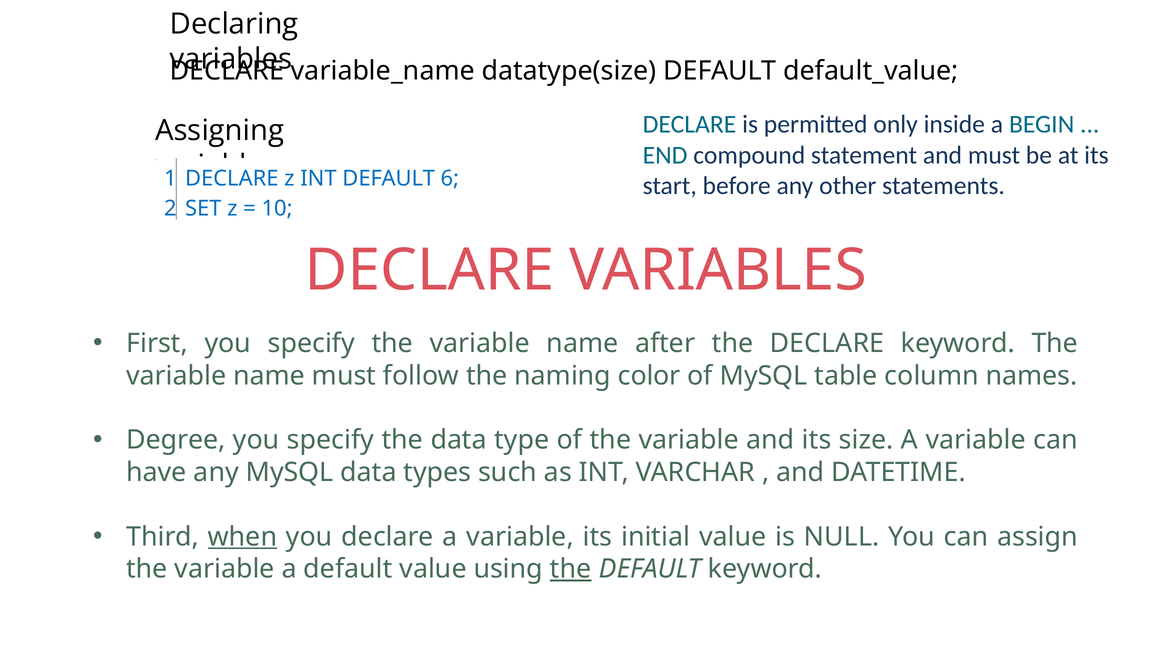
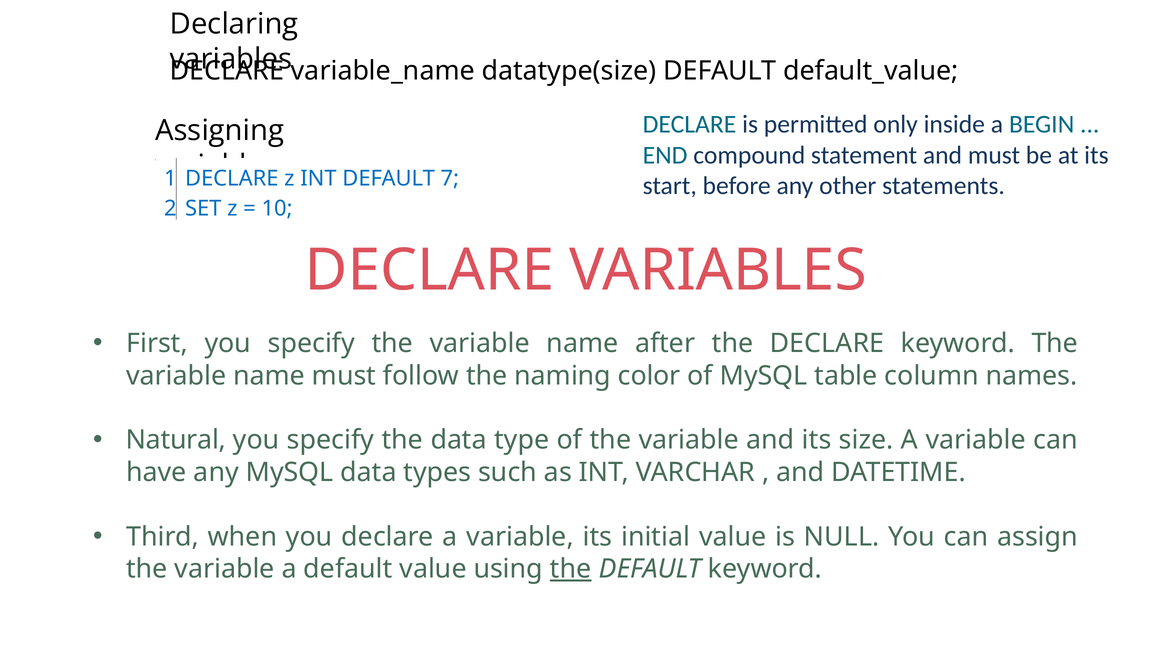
6: 6 -> 7
Degree: Degree -> Natural
when underline: present -> none
